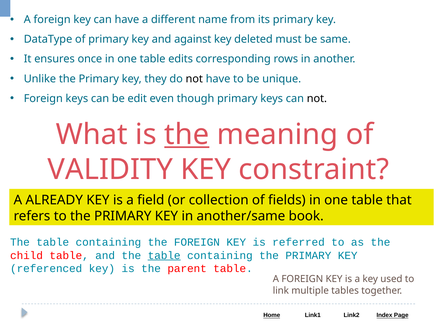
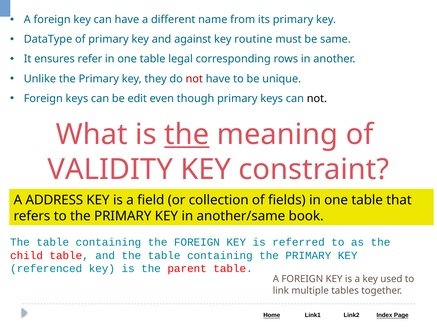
deleted: deleted -> routine
once: once -> refer
edits: edits -> legal
not at (194, 79) colour: black -> red
ALREADY: ALREADY -> ADDRESS
table at (164, 255) underline: present -> none
